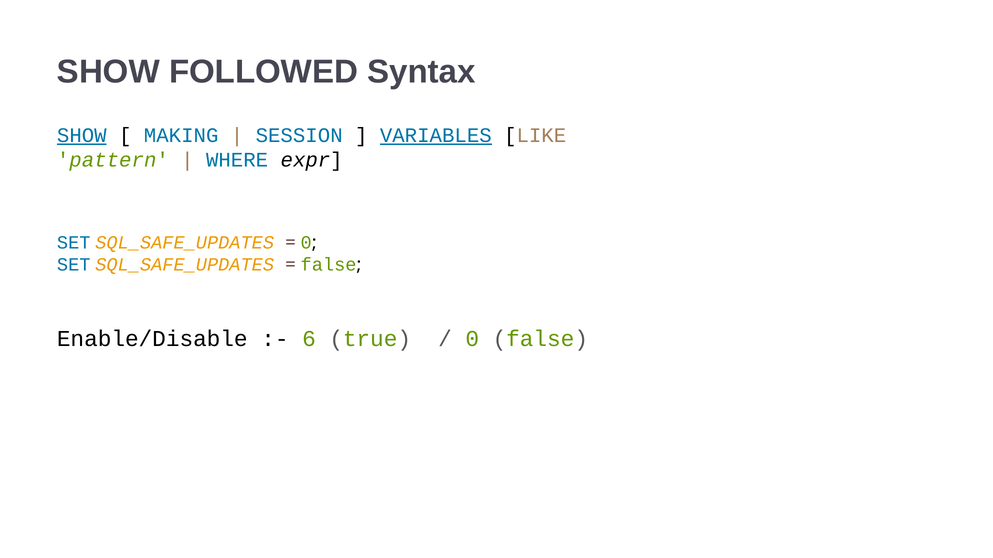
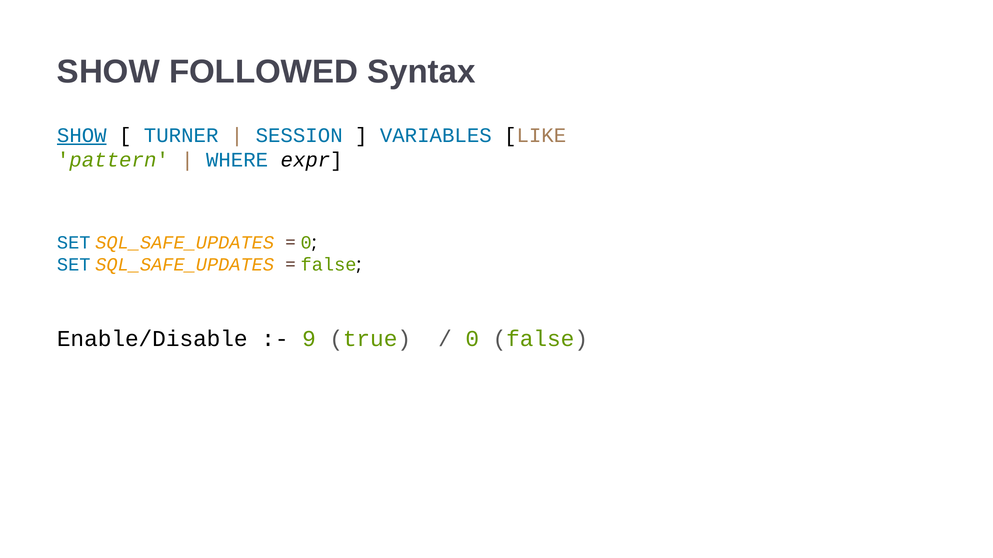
MAKING: MAKING -> TURNER
VARIABLES underline: present -> none
6: 6 -> 9
